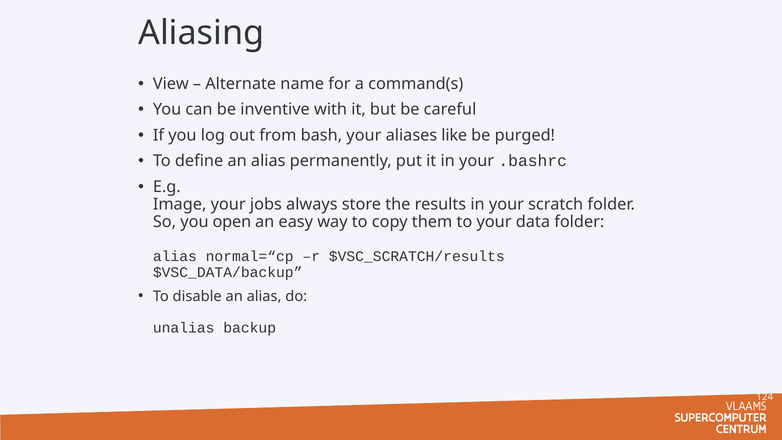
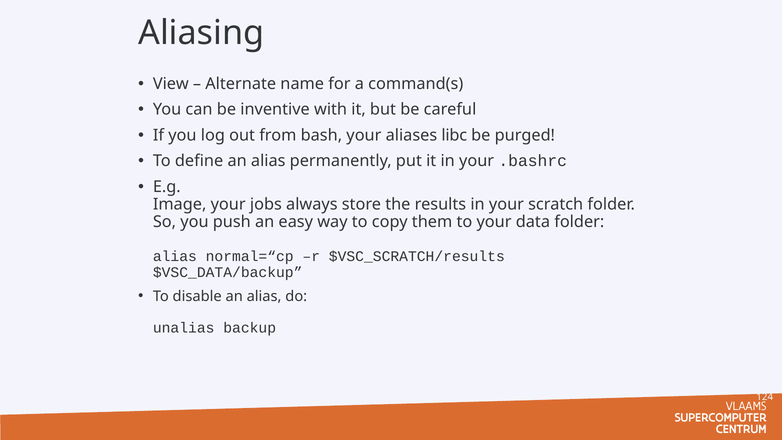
like: like -> libc
open: open -> push
